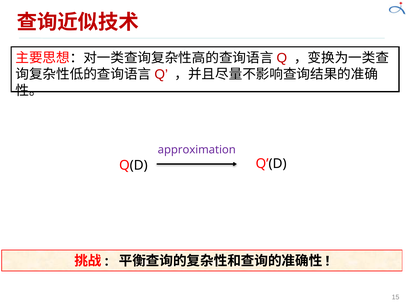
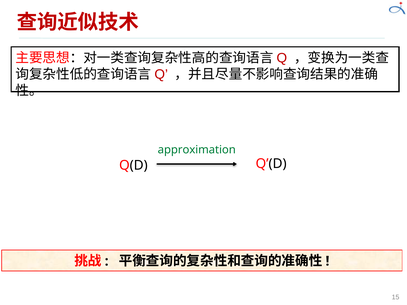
approximation colour: purple -> green
